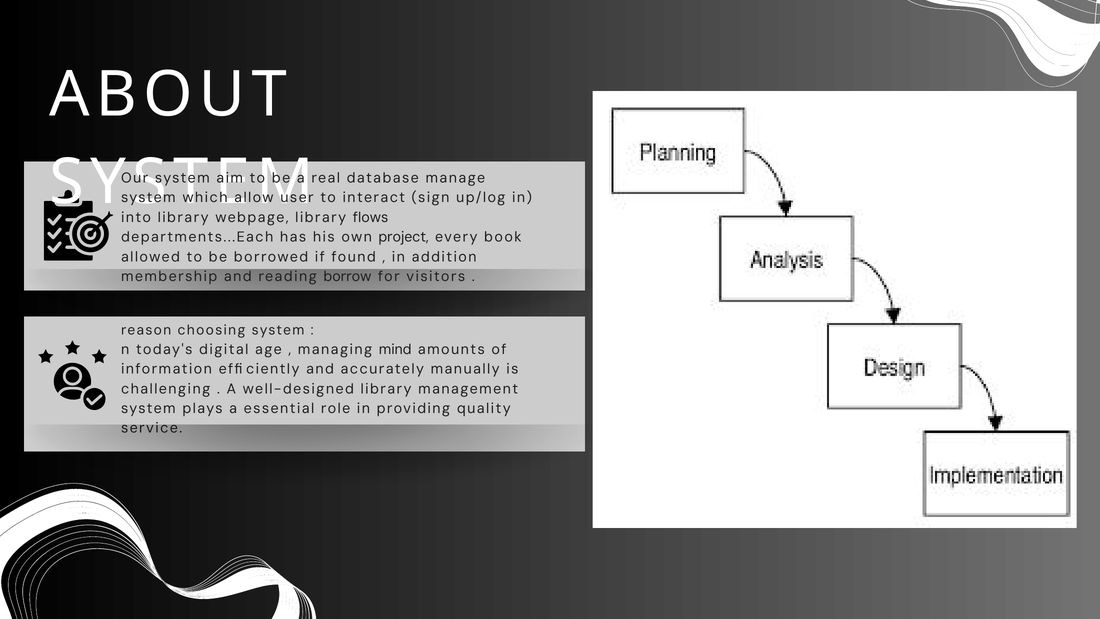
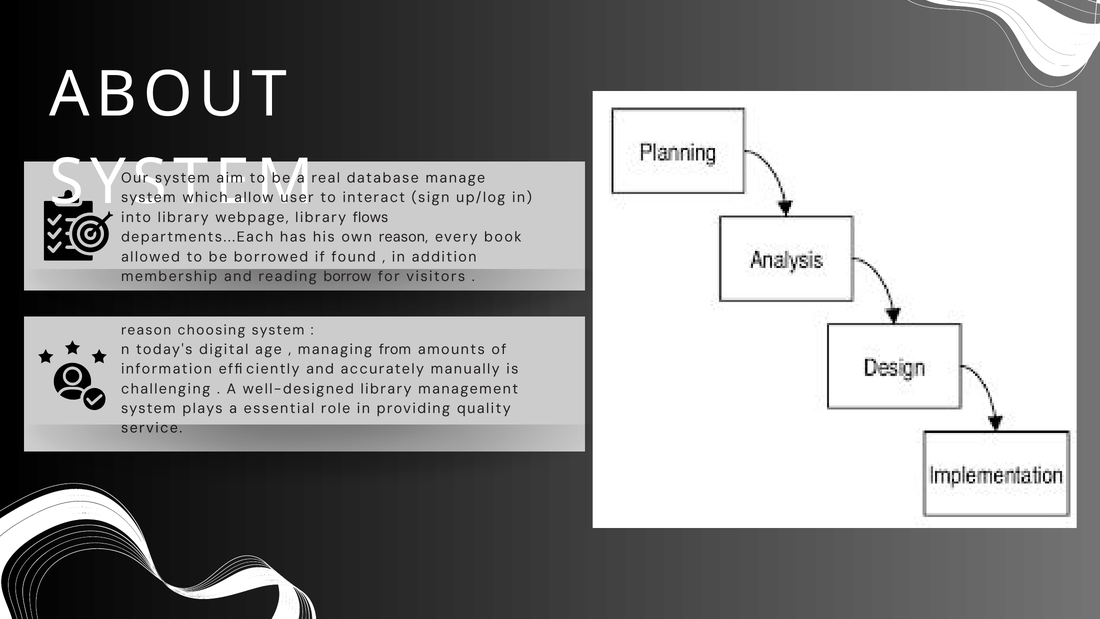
own project: project -> reason
mind: mind -> from
